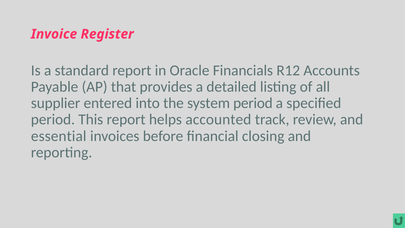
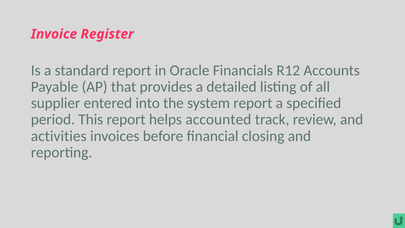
system period: period -> report
essential: essential -> activities
